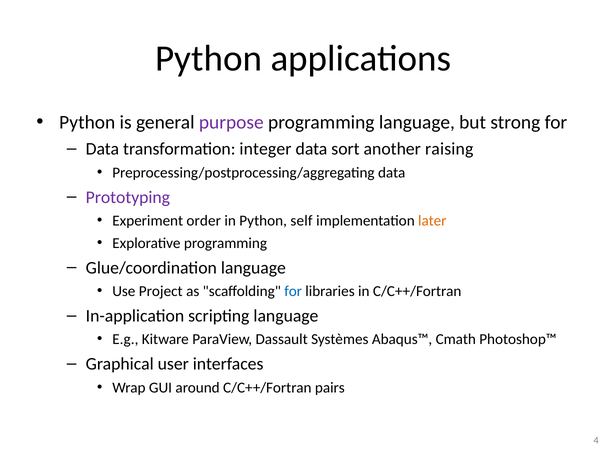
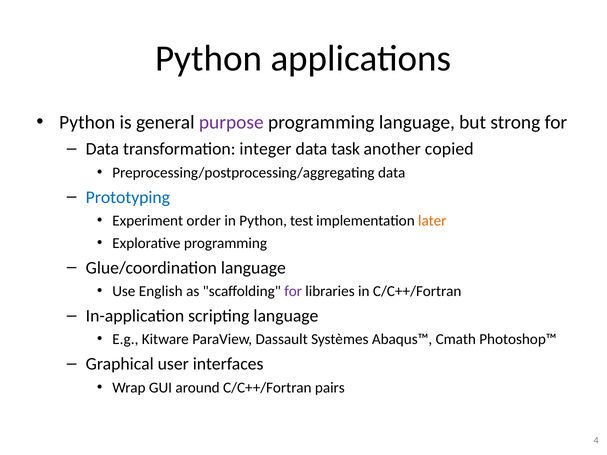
sort: sort -> task
raising: raising -> copied
Prototyping colour: purple -> blue
self: self -> test
Project: Project -> English
for at (293, 291) colour: blue -> purple
